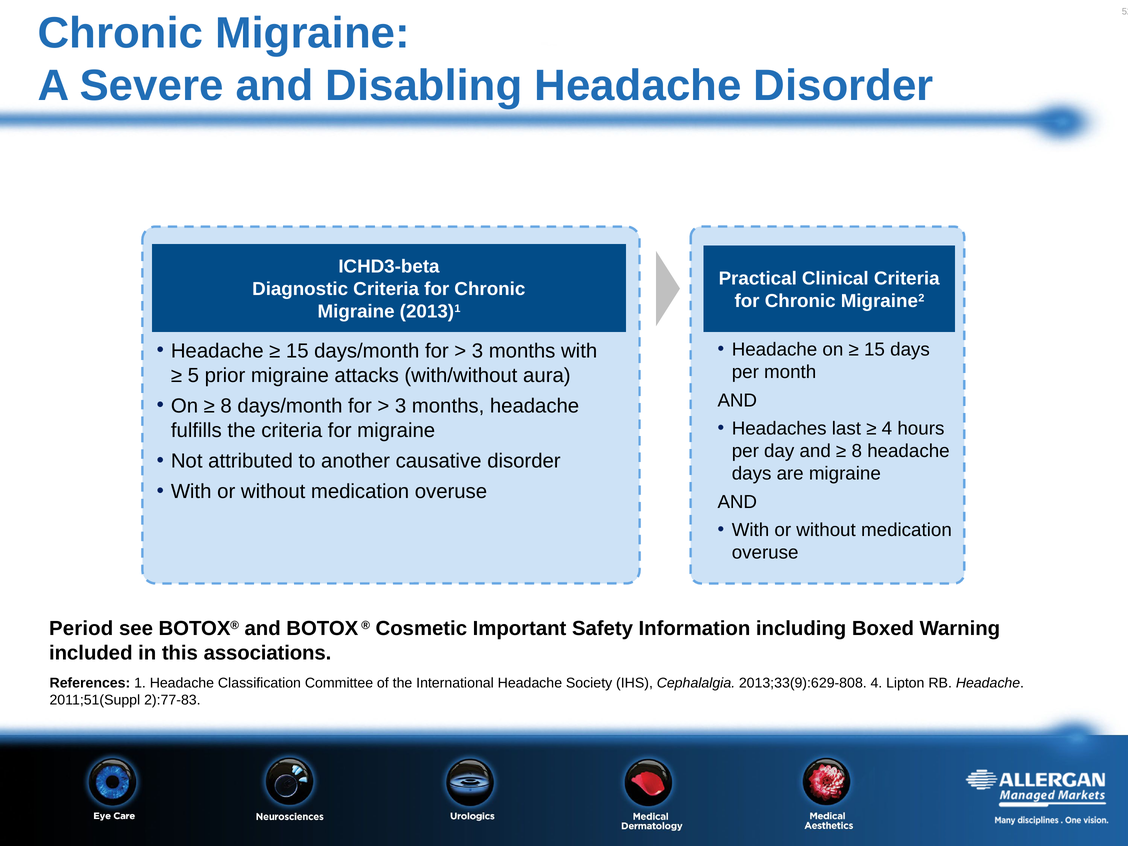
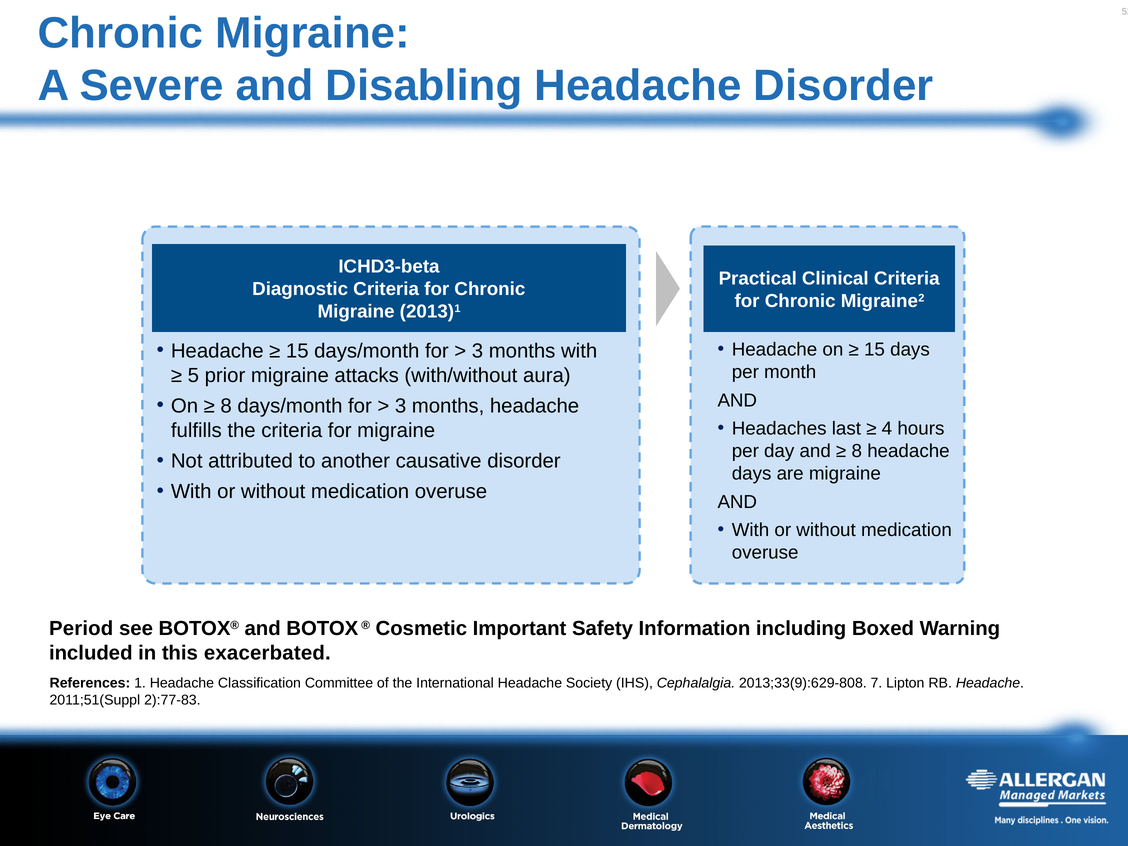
associations: associations -> exacerbated
2013;33(9):629-808 4: 4 -> 7
